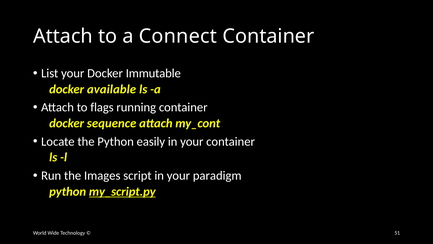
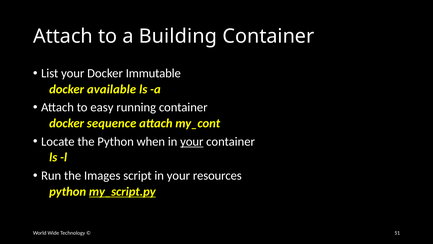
Connect: Connect -> Building
flags: flags -> easy
easily: easily -> when
your at (192, 141) underline: none -> present
paradigm: paradigm -> resources
